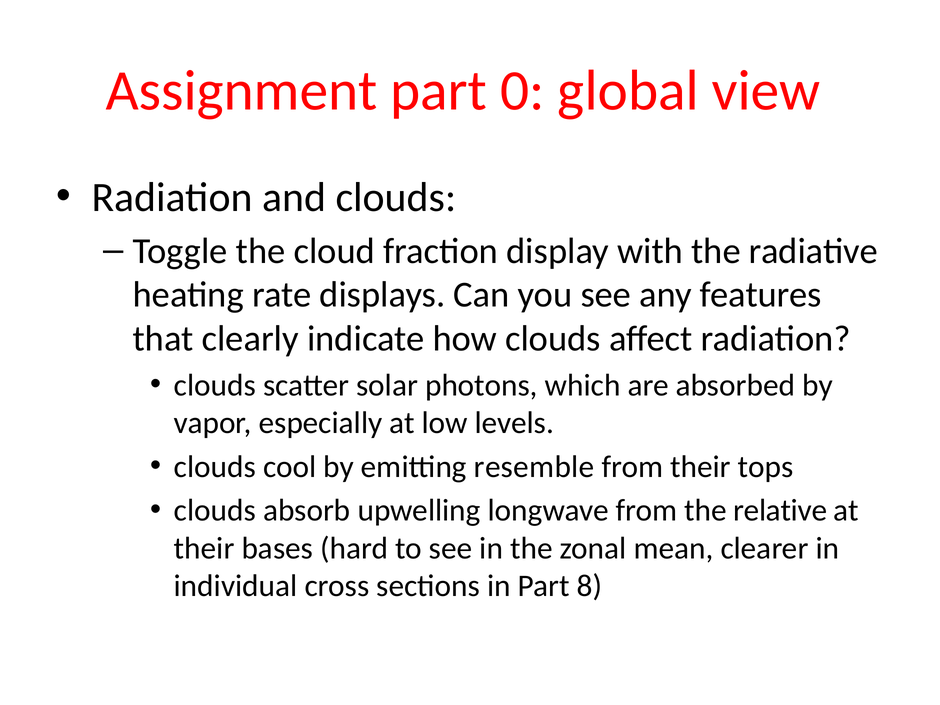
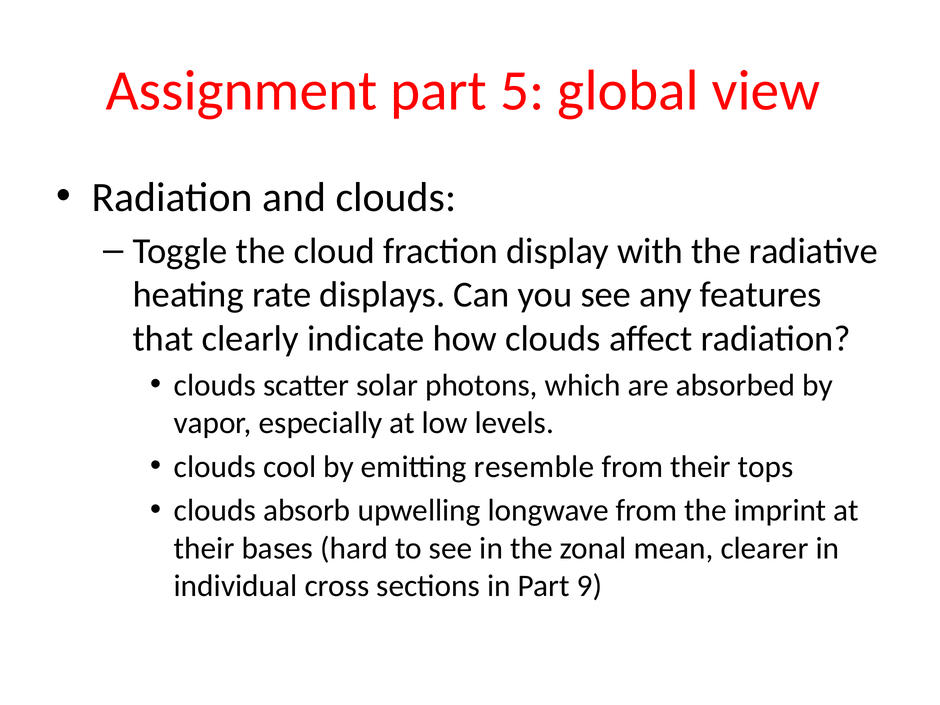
0: 0 -> 5
relative: relative -> imprint
8: 8 -> 9
